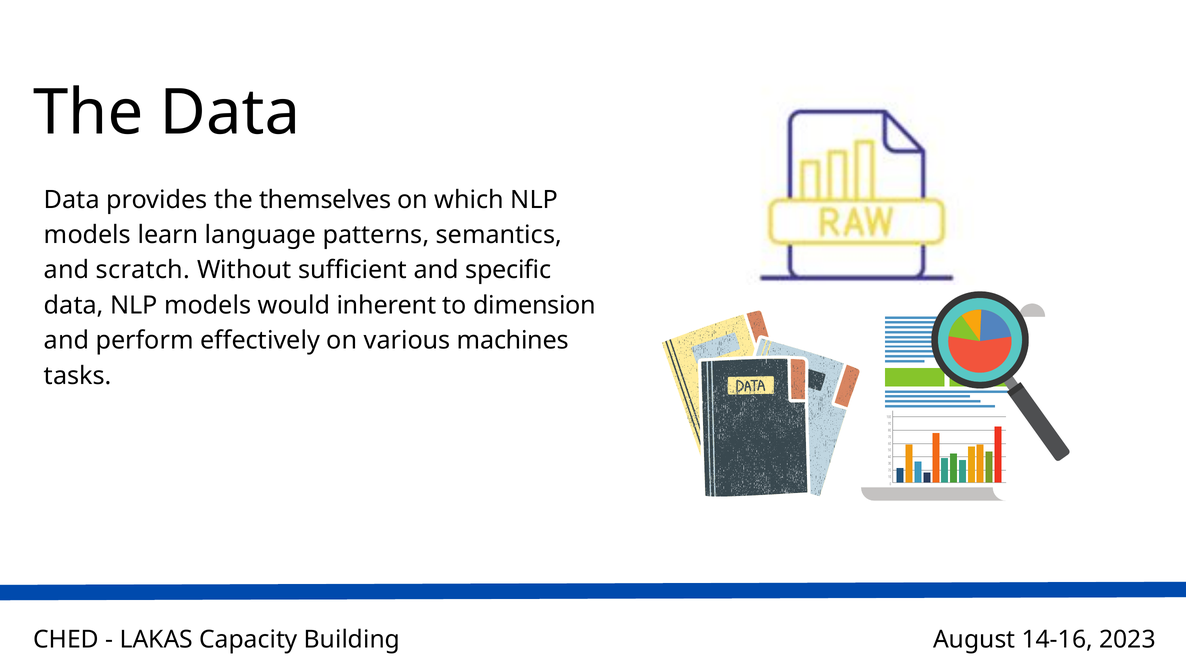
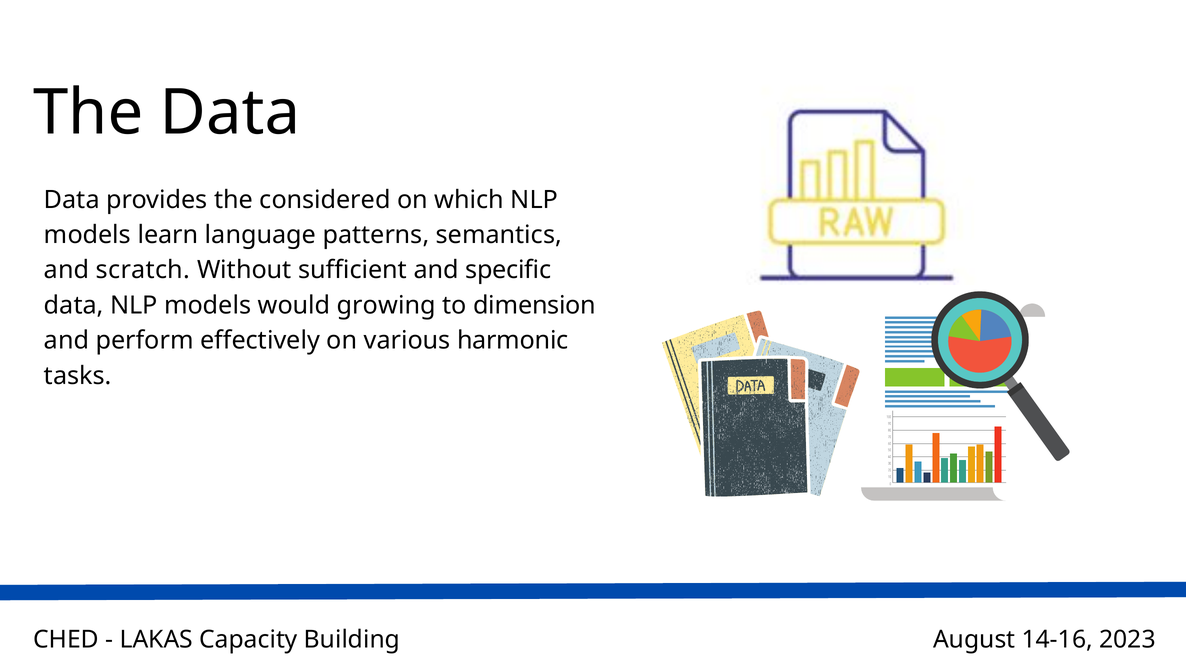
themselves: themselves -> considered
inherent: inherent -> growing
machines: machines -> harmonic
